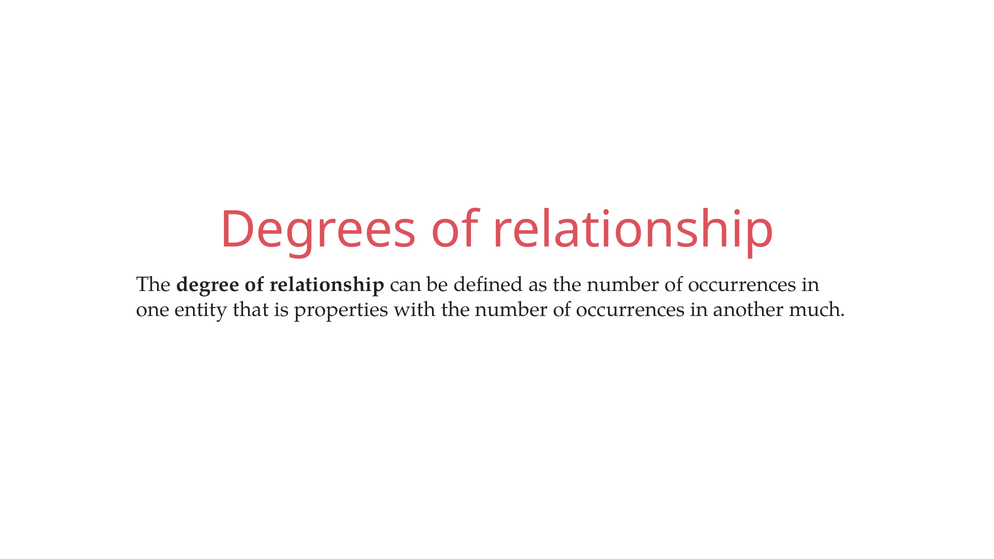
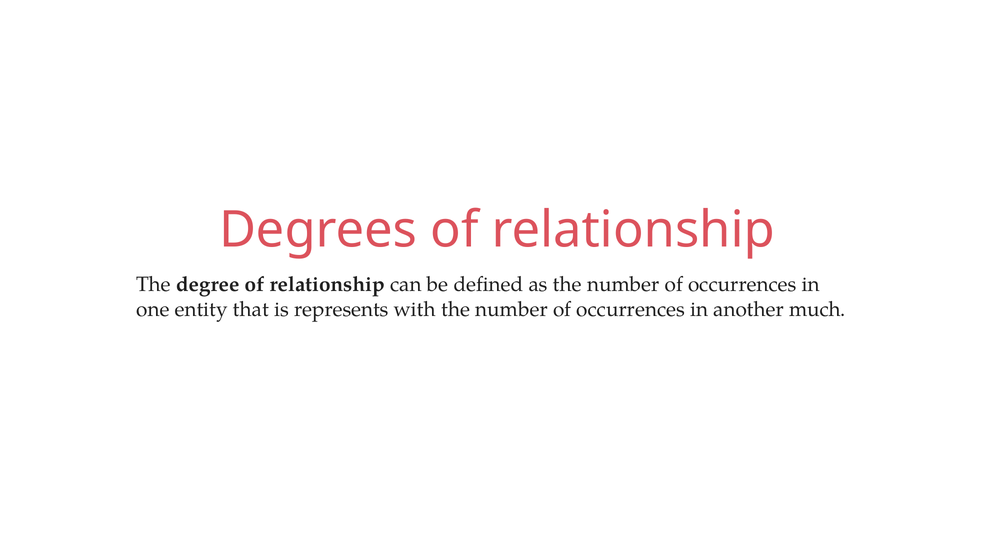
properties: properties -> represents
